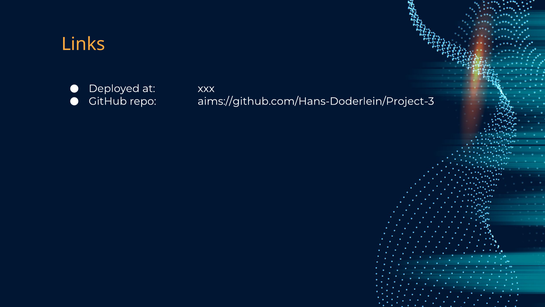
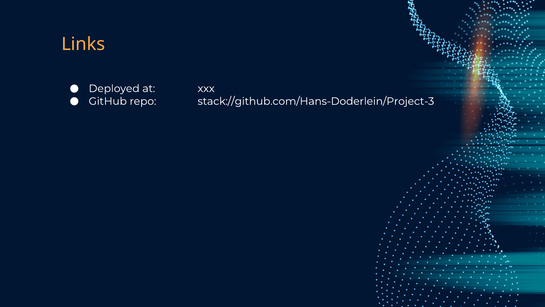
aims://github.com/Hans-Doderlein/Project-3: aims://github.com/Hans-Doderlein/Project-3 -> stack://github.com/Hans-Doderlein/Project-3
